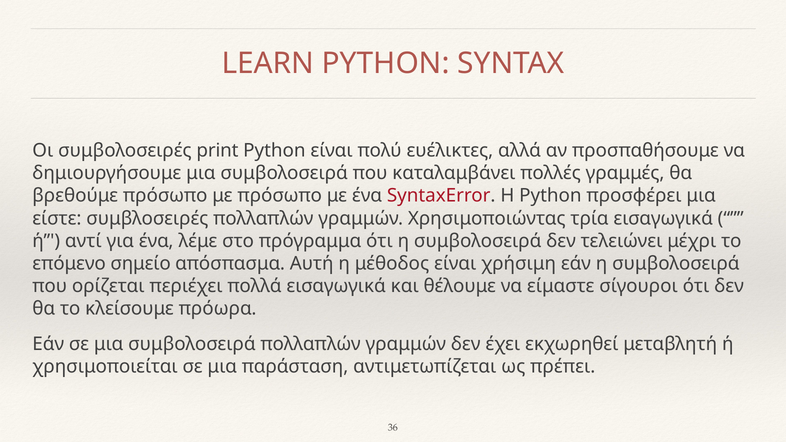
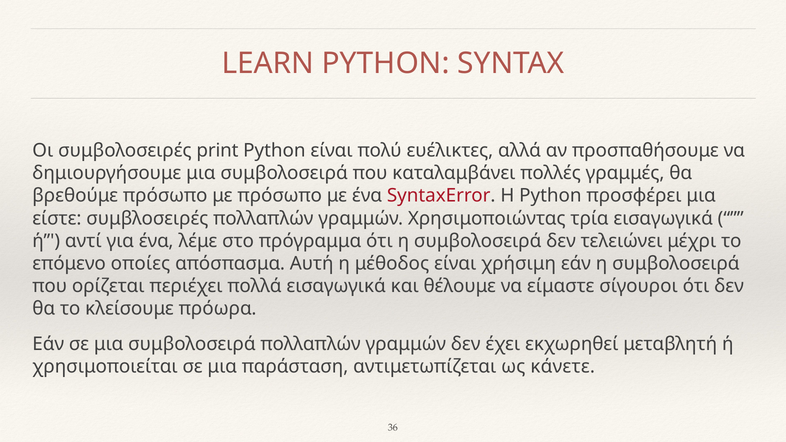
σημείο: σημείο -> οποίες
πρέπει: πρέπει -> κάνετε
